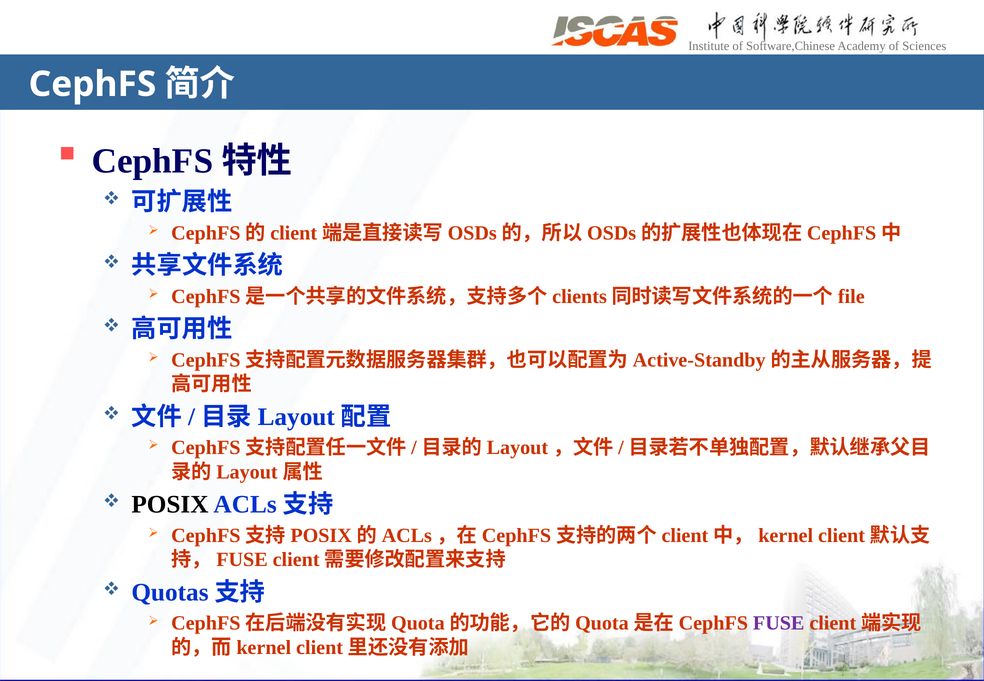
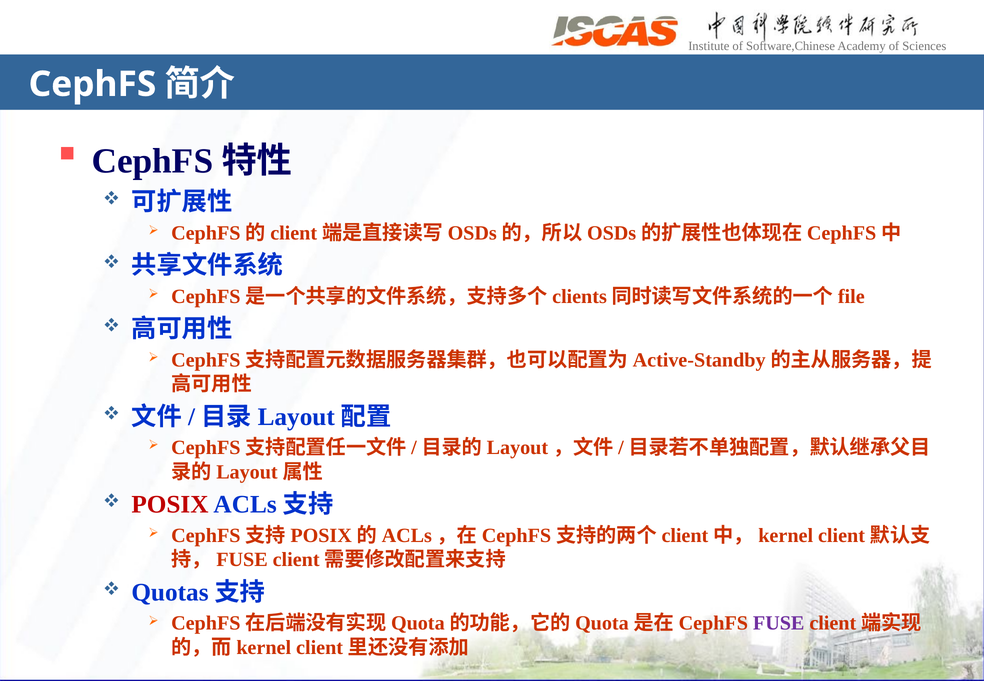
POSIX colour: black -> red
